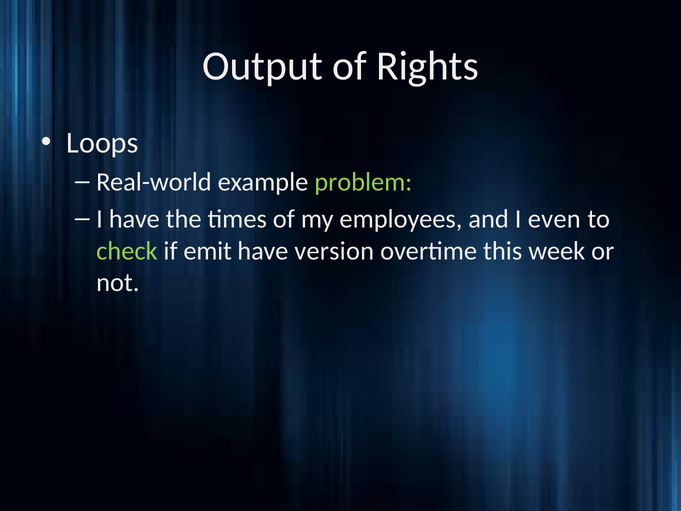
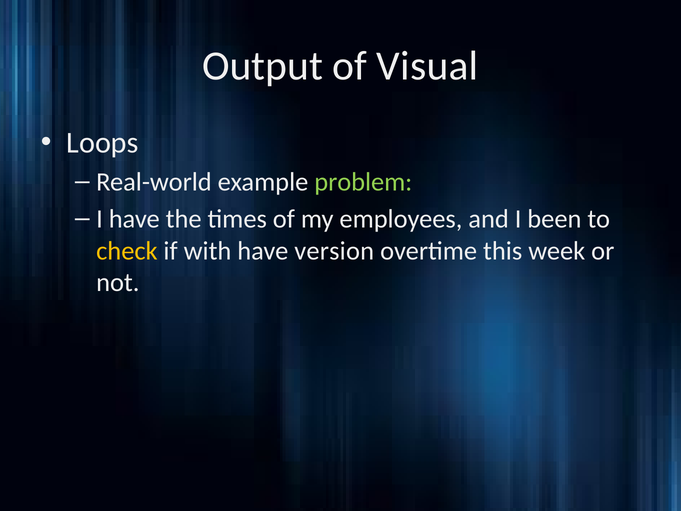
Rights: Rights -> Visual
even: even -> been
check colour: light green -> yellow
emit: emit -> with
